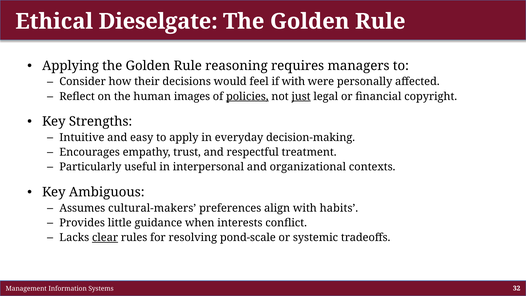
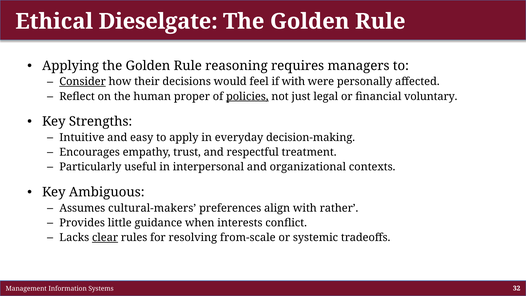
Consider underline: none -> present
images: images -> proper
just underline: present -> none
copyright: copyright -> voluntary
habits: habits -> rather
pond-scale: pond-scale -> from-scale
